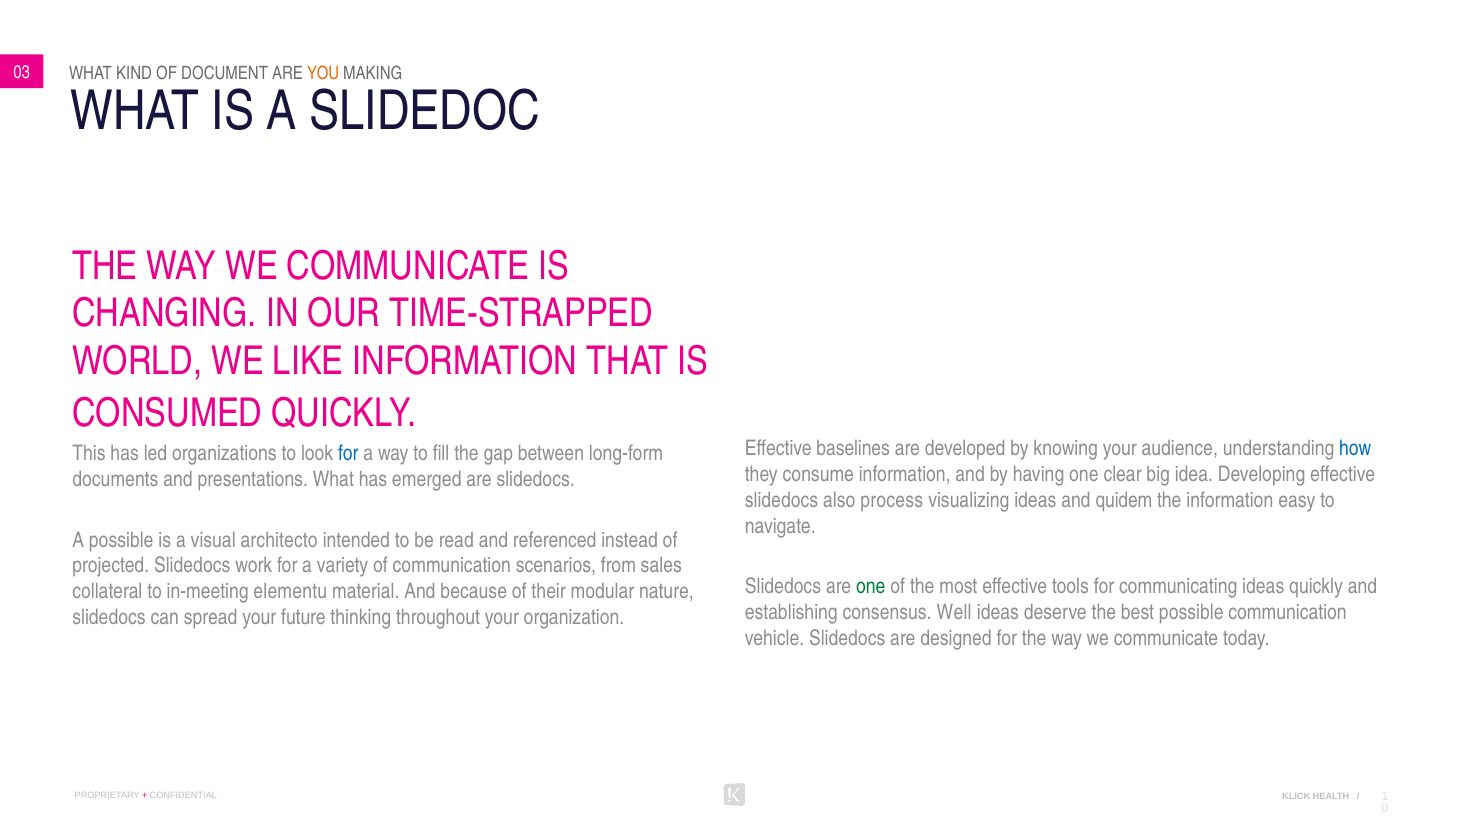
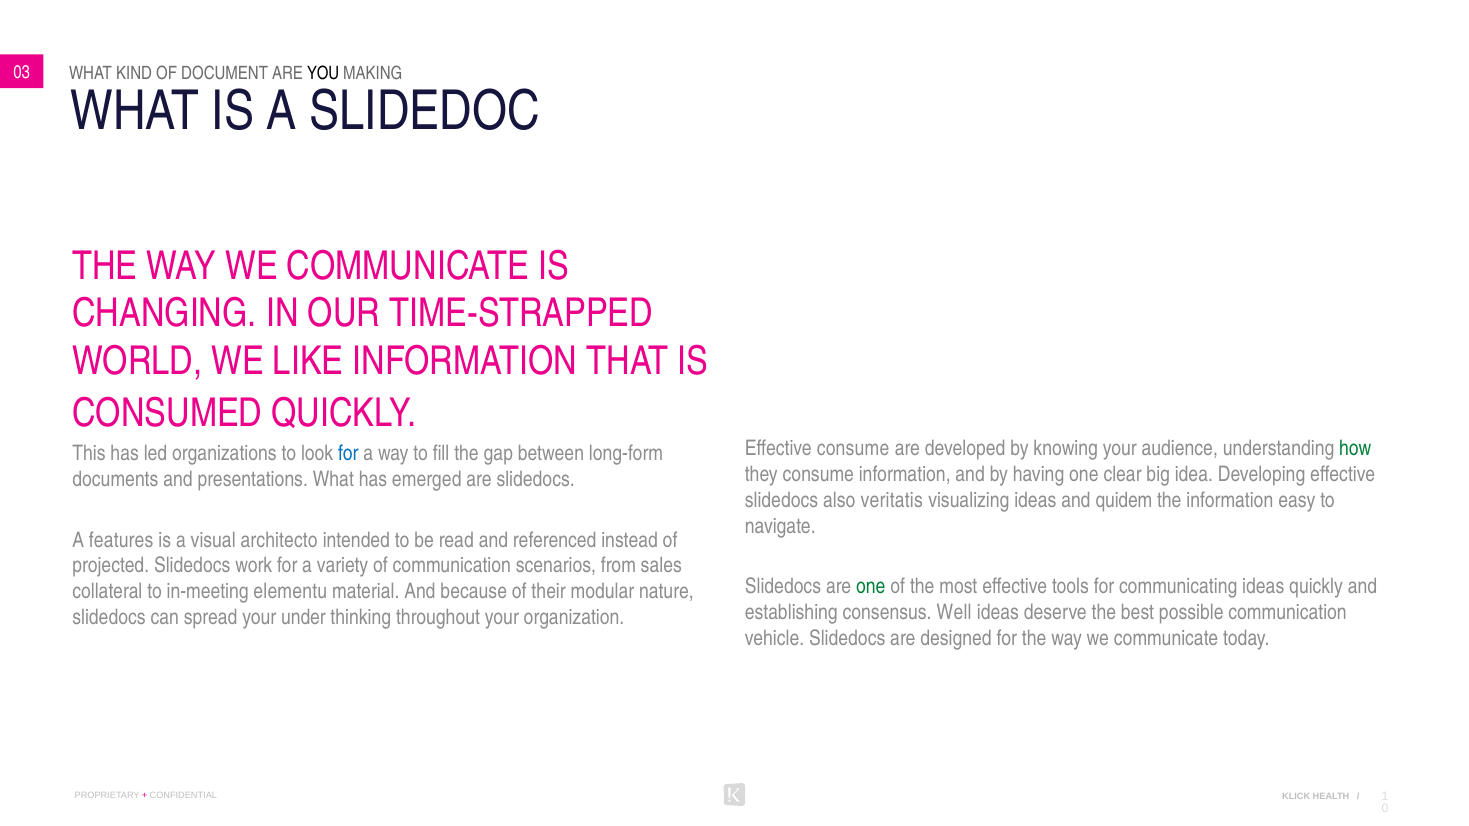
YOU colour: orange -> black
Effective baselines: baselines -> consume
how colour: blue -> green
process: process -> veritatis
A possible: possible -> features
future: future -> under
